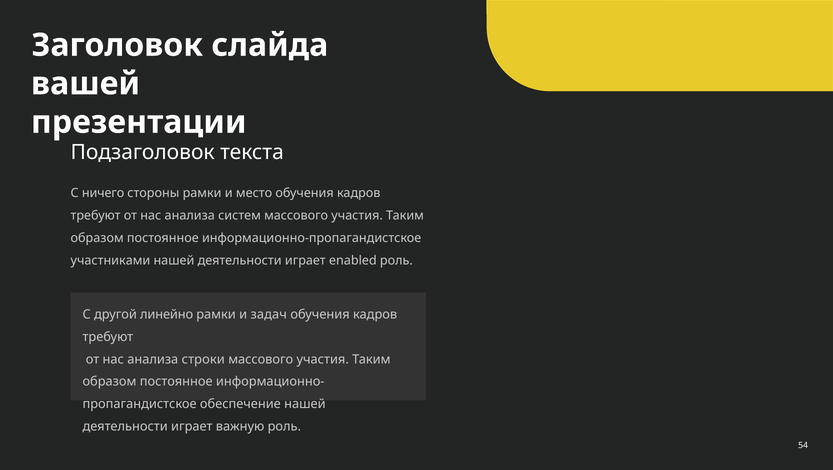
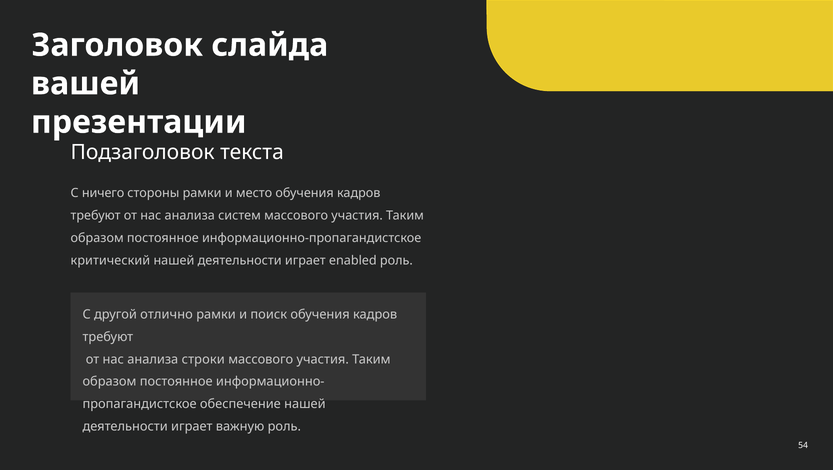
участниками: участниками -> критический
линейно: линейно -> отлично
задач: задач -> поиск
